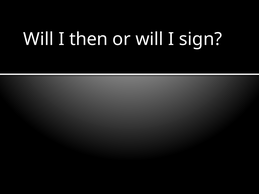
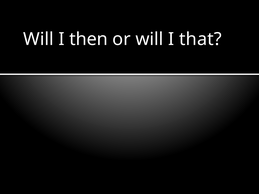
sign: sign -> that
